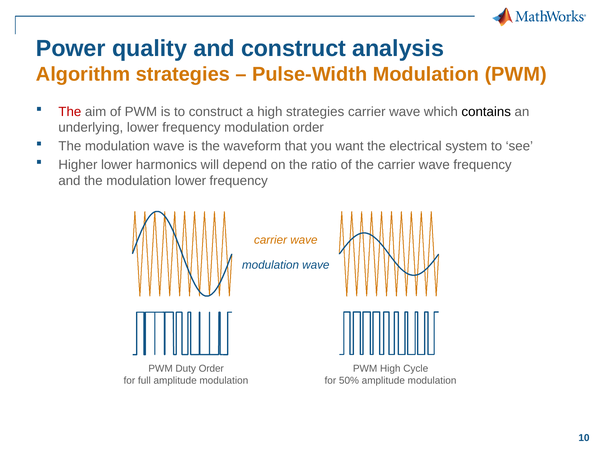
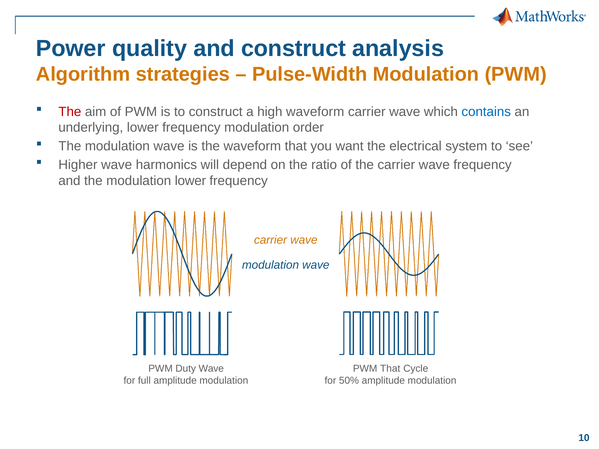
high strategies: strategies -> waveform
contains colour: black -> blue
Higher lower: lower -> wave
Duty Order: Order -> Wave
PWM High: High -> That
